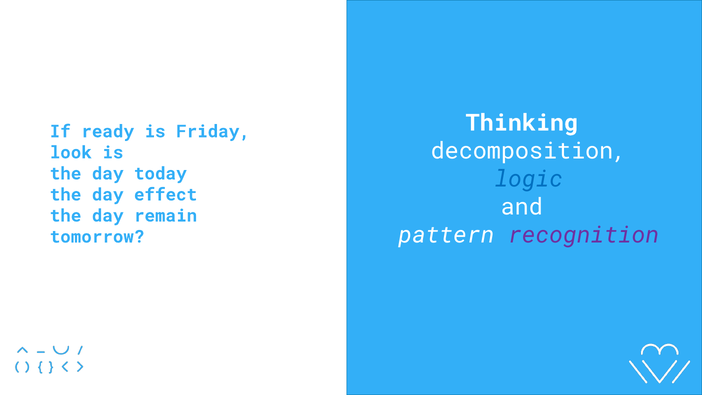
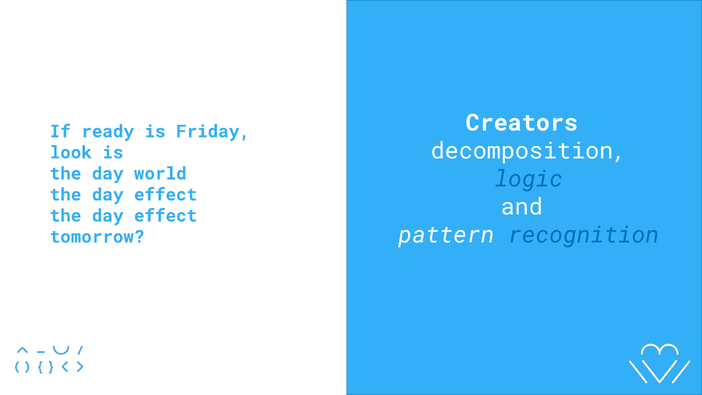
Thinking: Thinking -> Creators
today: today -> world
remain at (166, 216): remain -> effect
recognition colour: purple -> blue
